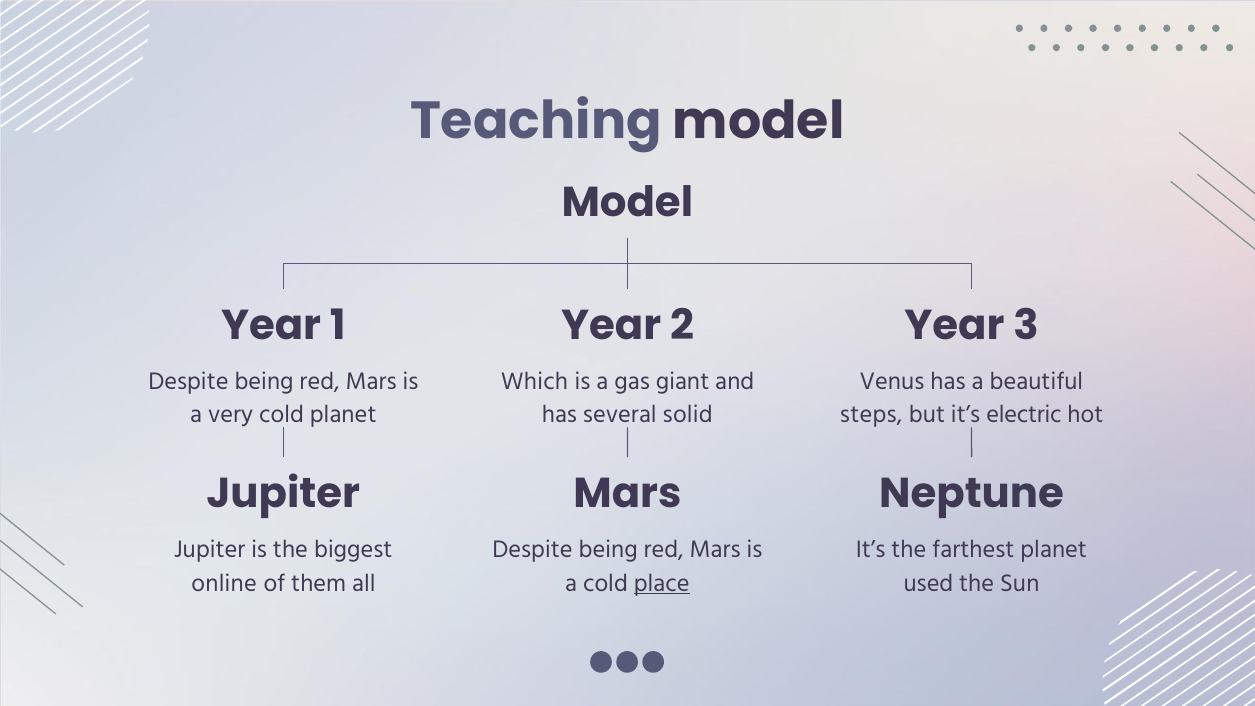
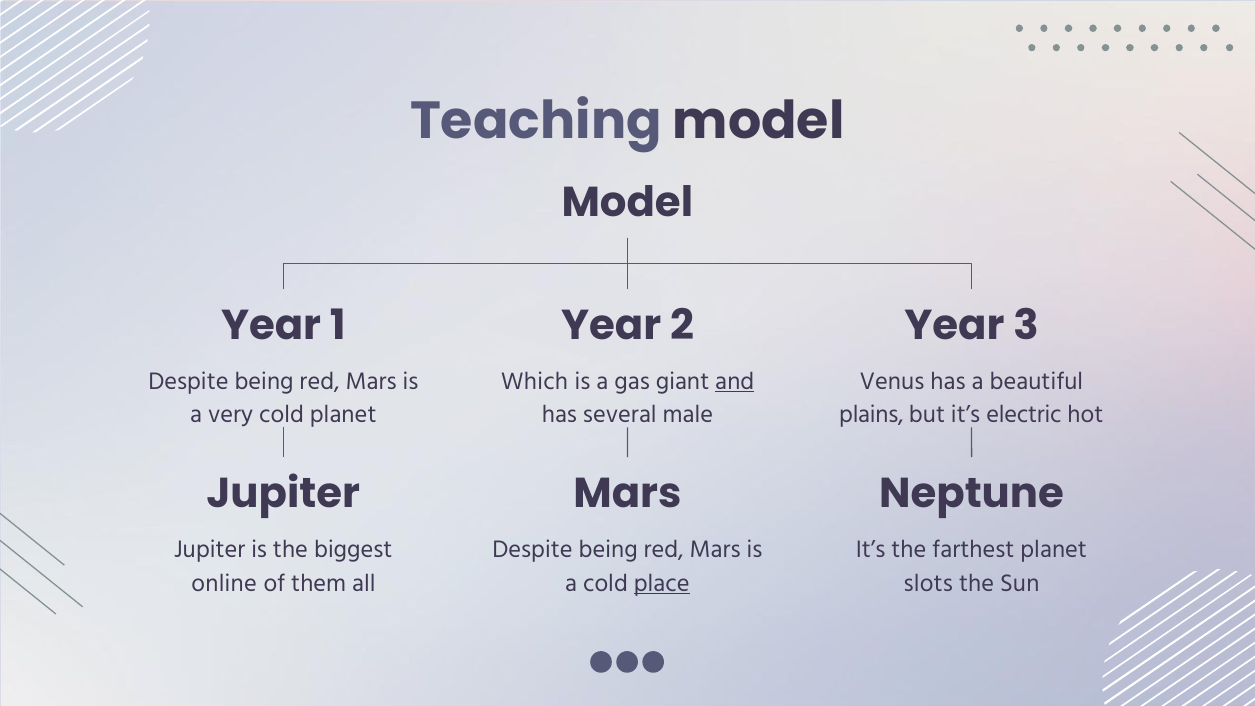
and underline: none -> present
solid: solid -> male
steps: steps -> plains
used: used -> slots
